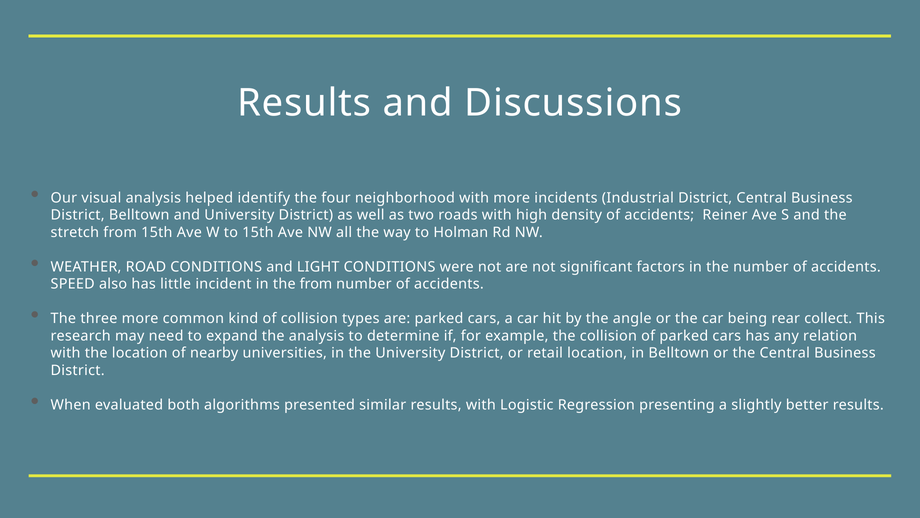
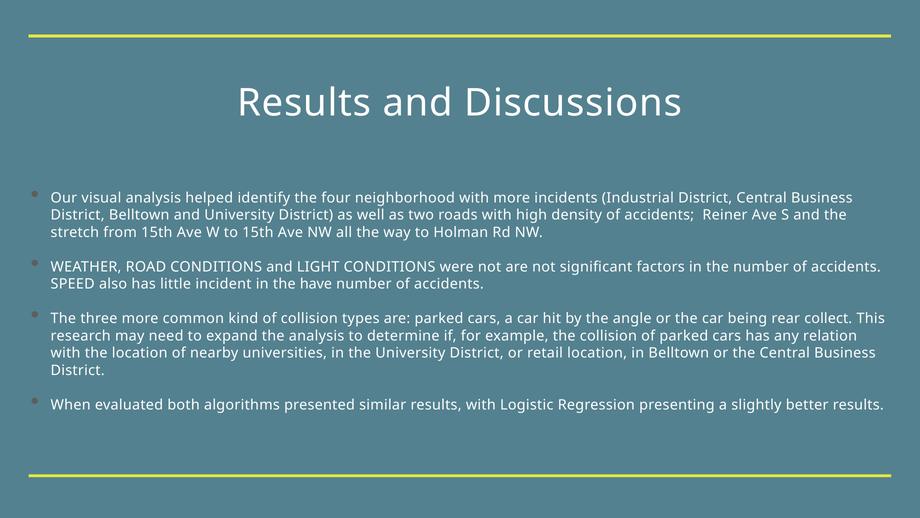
the from: from -> have
